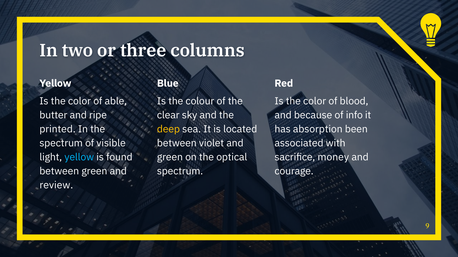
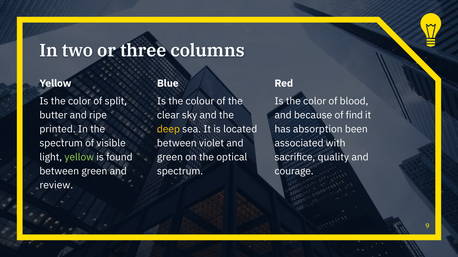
able: able -> split
info: info -> find
yellow at (79, 157) colour: light blue -> light green
money: money -> quality
